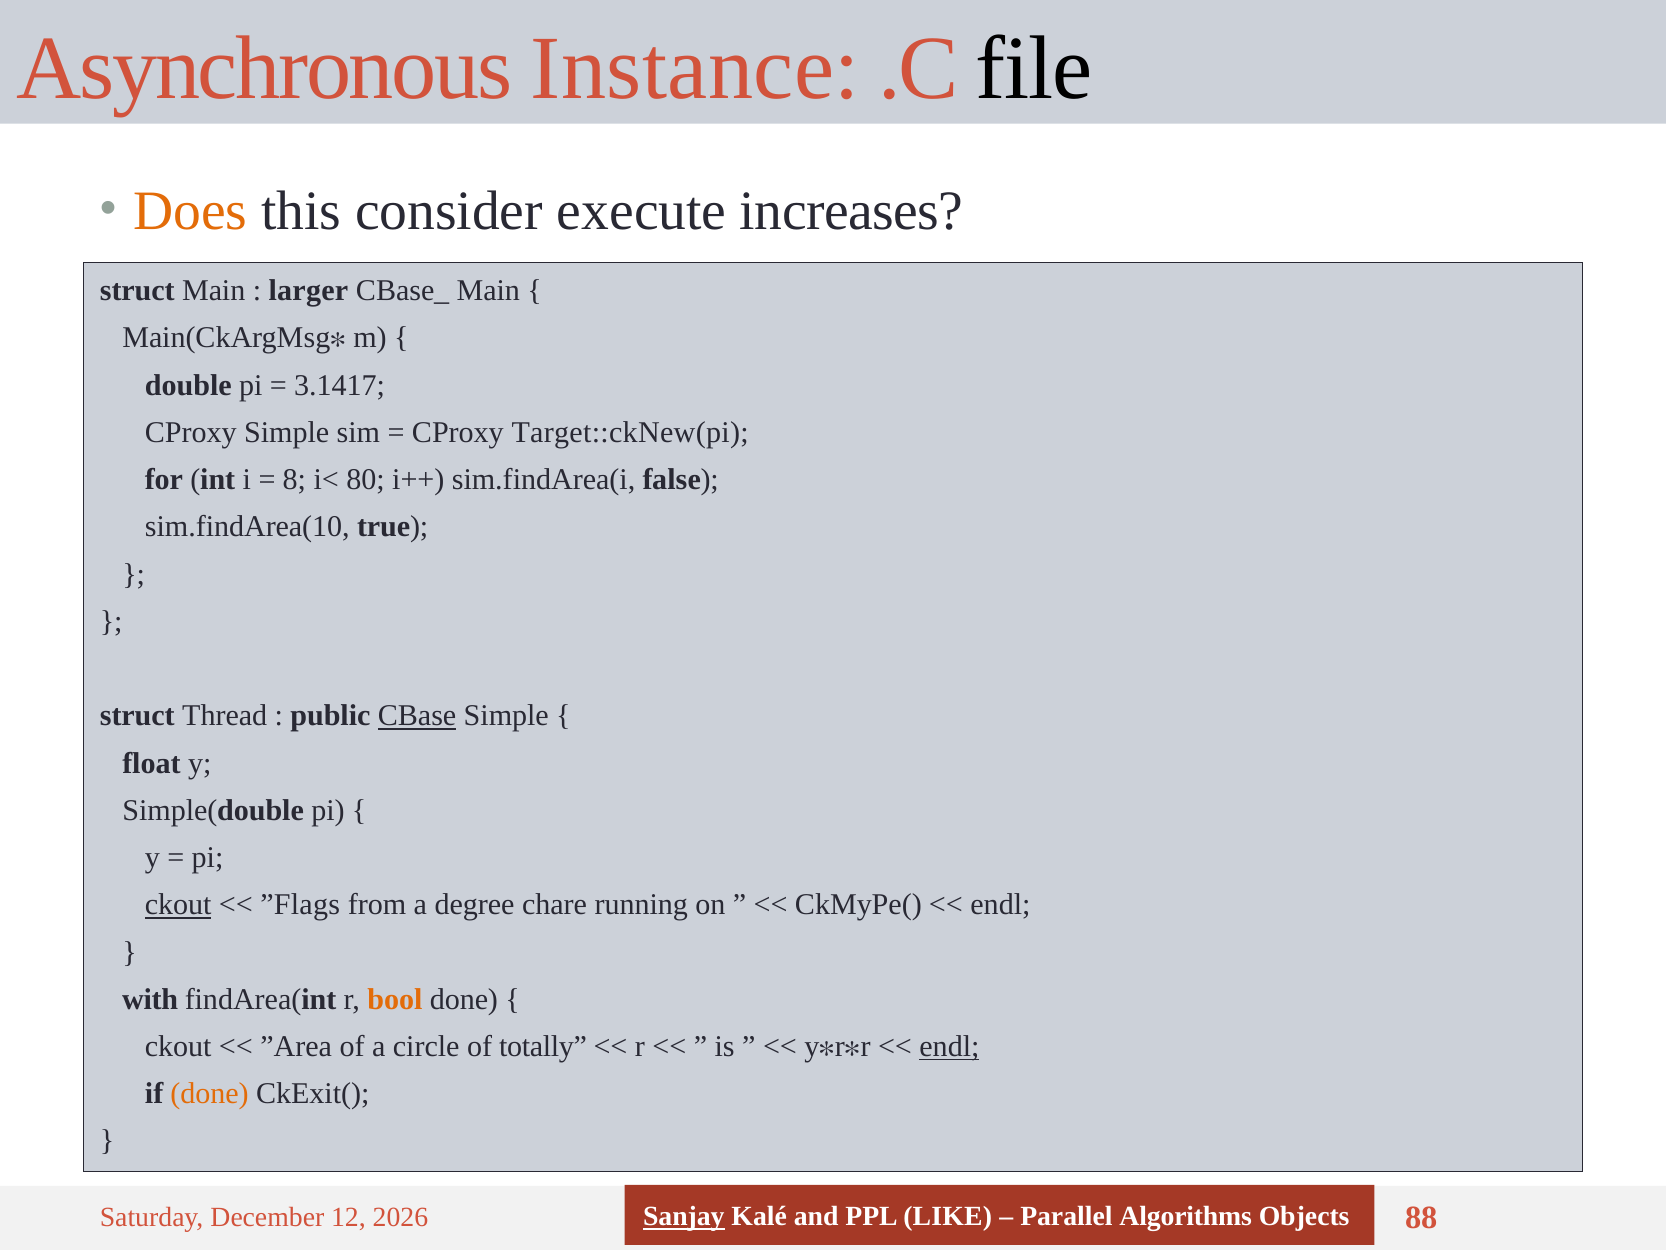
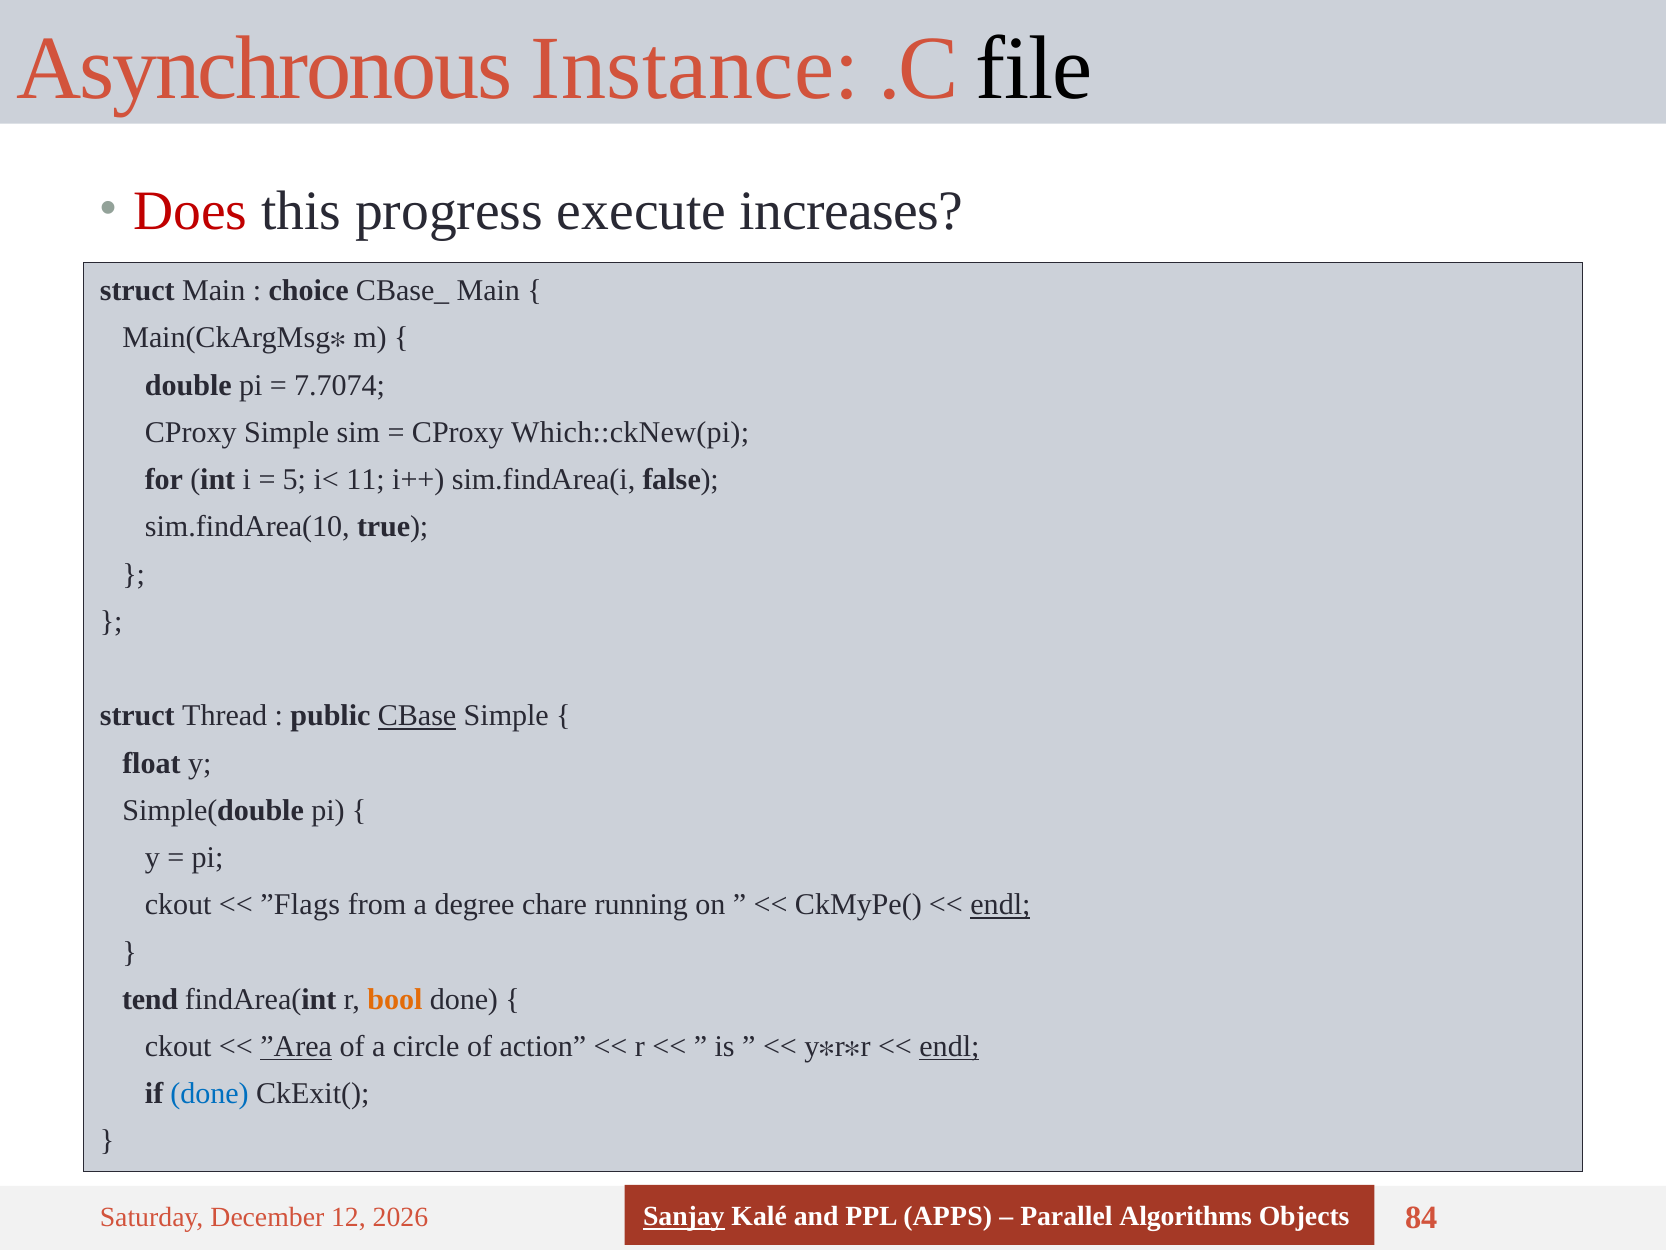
Does colour: orange -> red
consider: consider -> progress
larger: larger -> choice
3.1417: 3.1417 -> 7.7074
Target::ckNew(pi: Target::ckNew(pi -> Which::ckNew(pi
8: 8 -> 5
80: 80 -> 11
ckout at (178, 904) underline: present -> none
endl at (1000, 904) underline: none -> present
with: with -> tend
”Area underline: none -> present
totally: totally -> action
done at (210, 1093) colour: orange -> blue
LIKE: LIKE -> APPS
88: 88 -> 84
